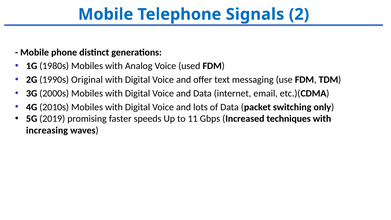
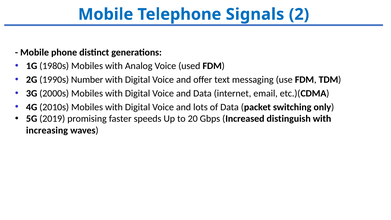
Original: Original -> Number
11: 11 -> 20
techniques: techniques -> distinguish
